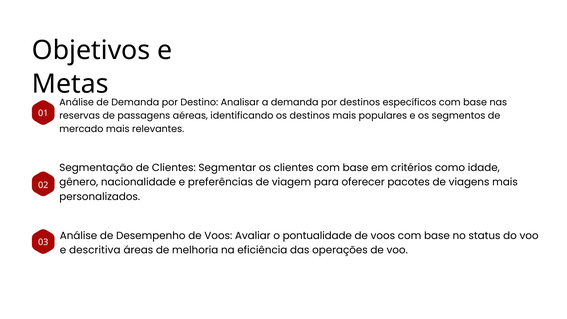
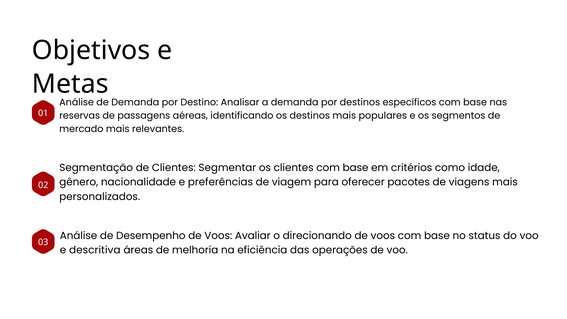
pontualidade: pontualidade -> direcionando
